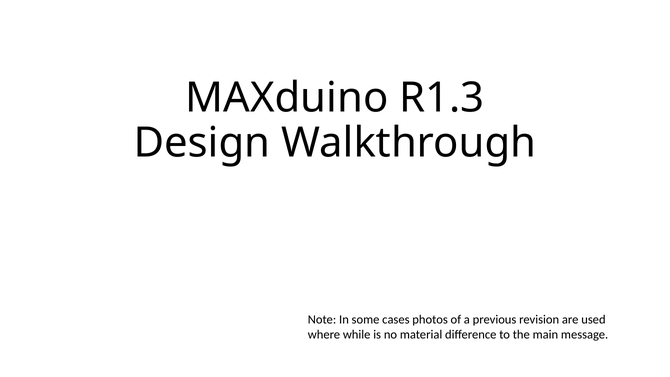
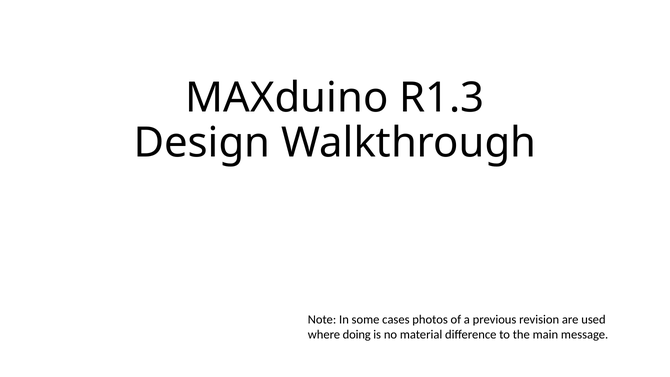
while: while -> doing
